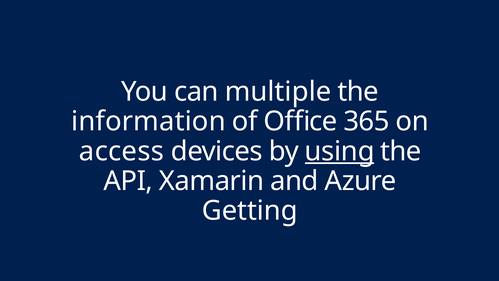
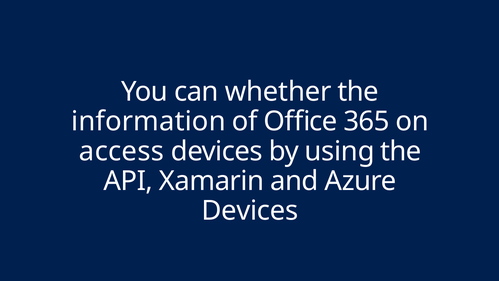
multiple: multiple -> whether
using underline: present -> none
Getting at (250, 211): Getting -> Devices
